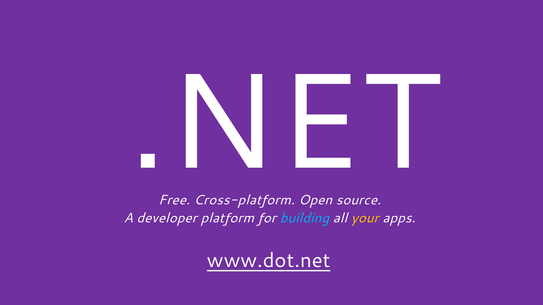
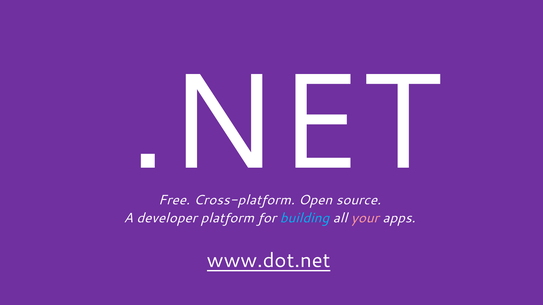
your colour: yellow -> pink
